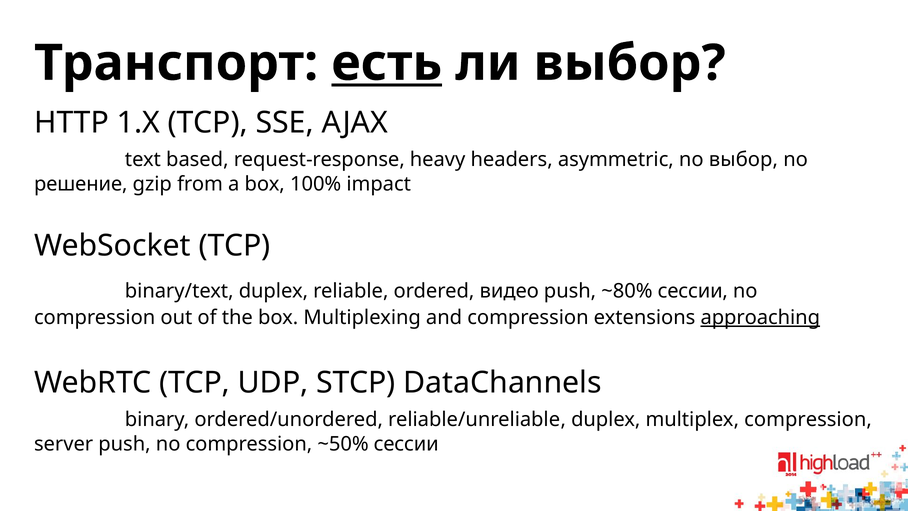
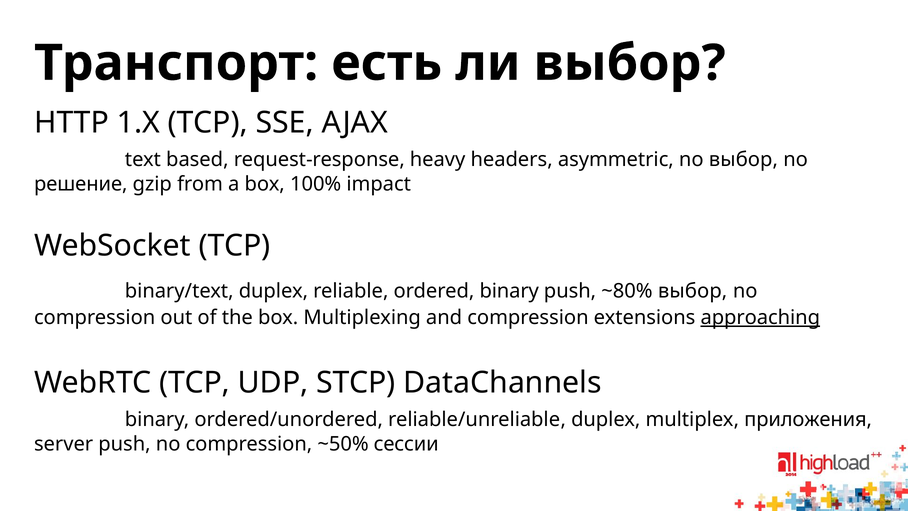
есть underline: present -> none
ordered видео: видео -> binary
~80% сессии: сессии -> выбор
multiplex compression: compression -> приложения
